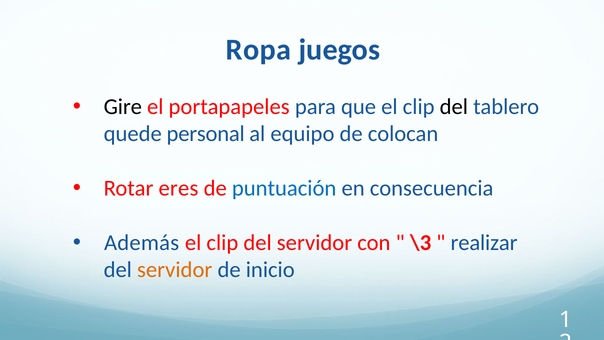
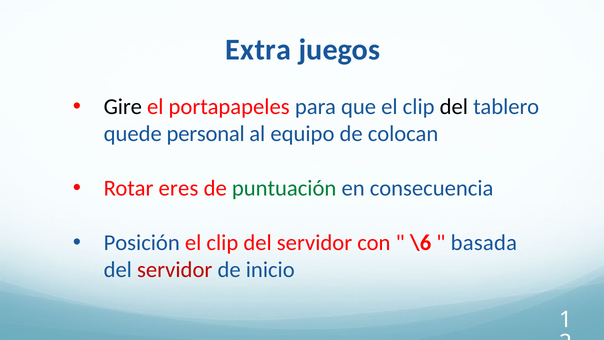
Ropa: Ropa -> Extra
puntuación colour: blue -> green
Además: Además -> Posición
\3: \3 -> \6
realizar: realizar -> basada
servidor at (175, 270) colour: orange -> red
